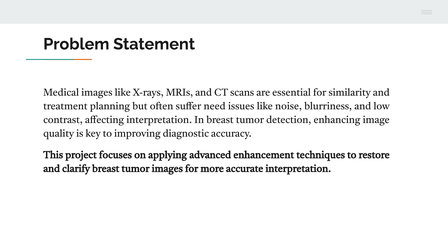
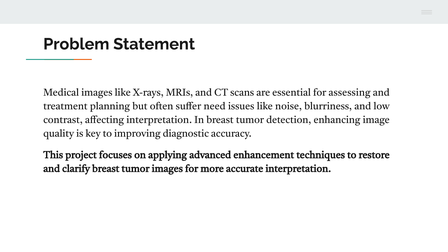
similarity: similarity -> assessing
